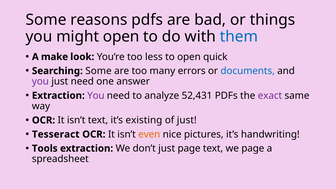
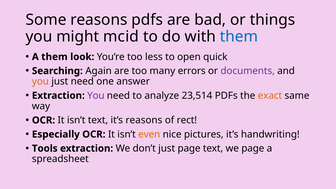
might open: open -> mcid
A make: make -> them
Searching Some: Some -> Again
documents colour: blue -> purple
you at (40, 81) colour: purple -> orange
52,431: 52,431 -> 23,514
exact colour: purple -> orange
it’s existing: existing -> reasons
of just: just -> rect
Tesseract: Tesseract -> Especially
